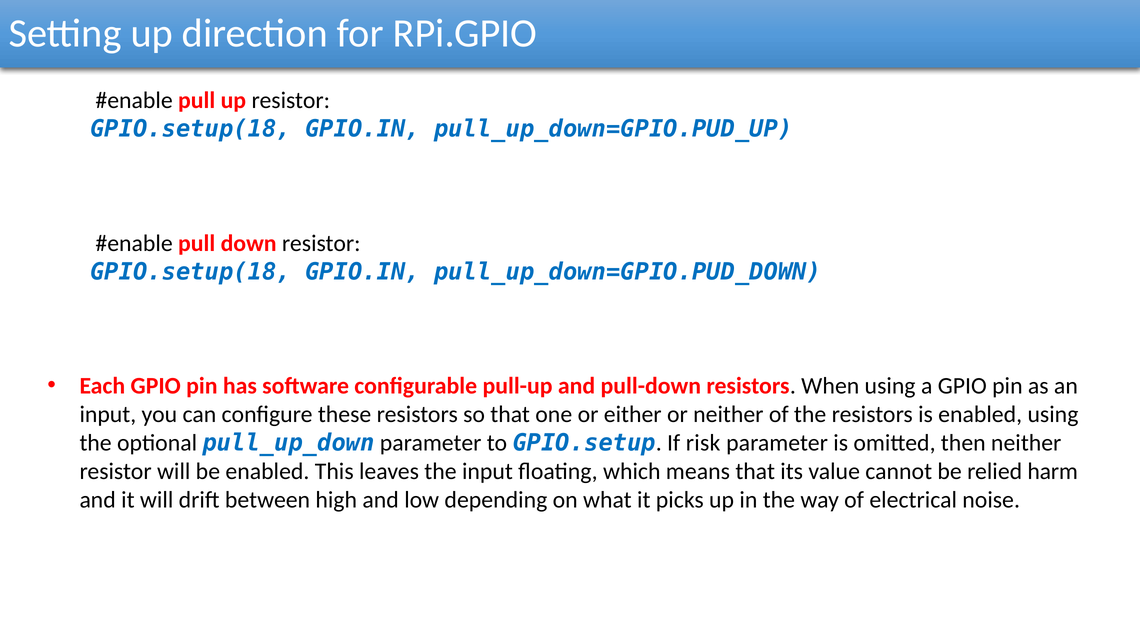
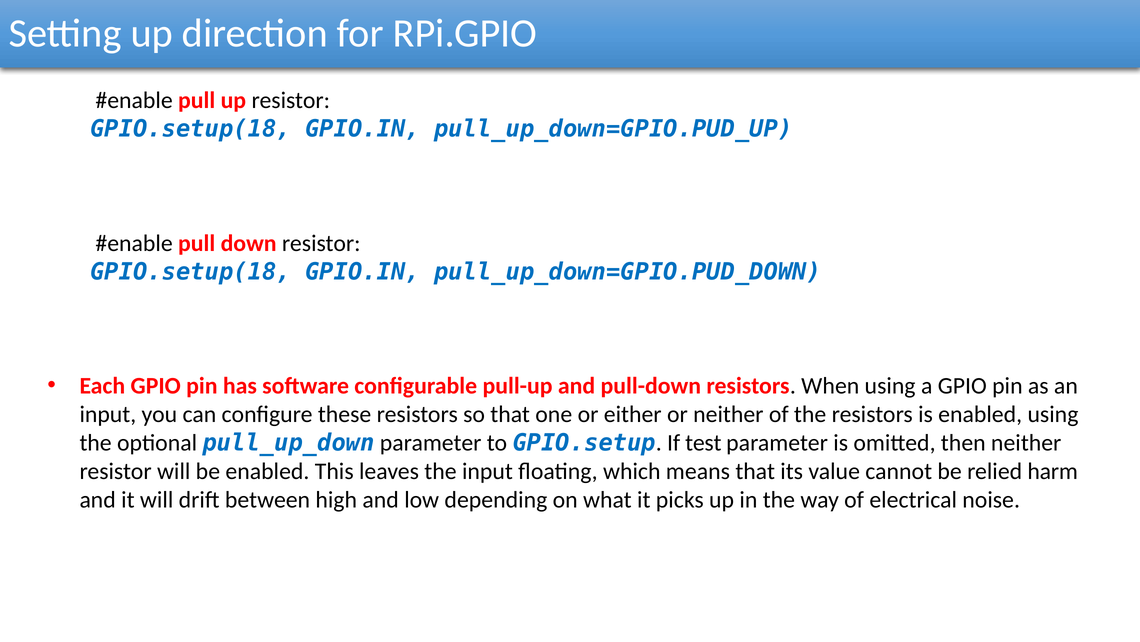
risk: risk -> test
